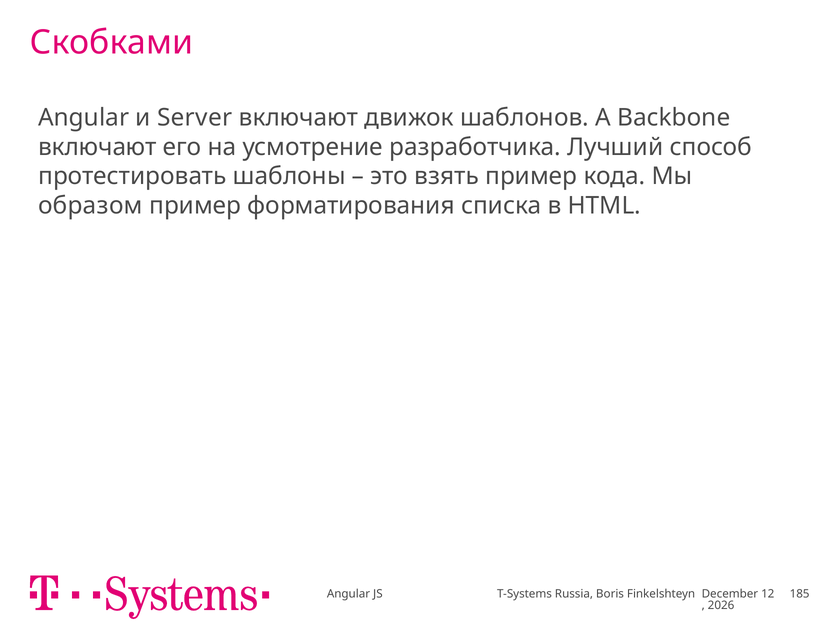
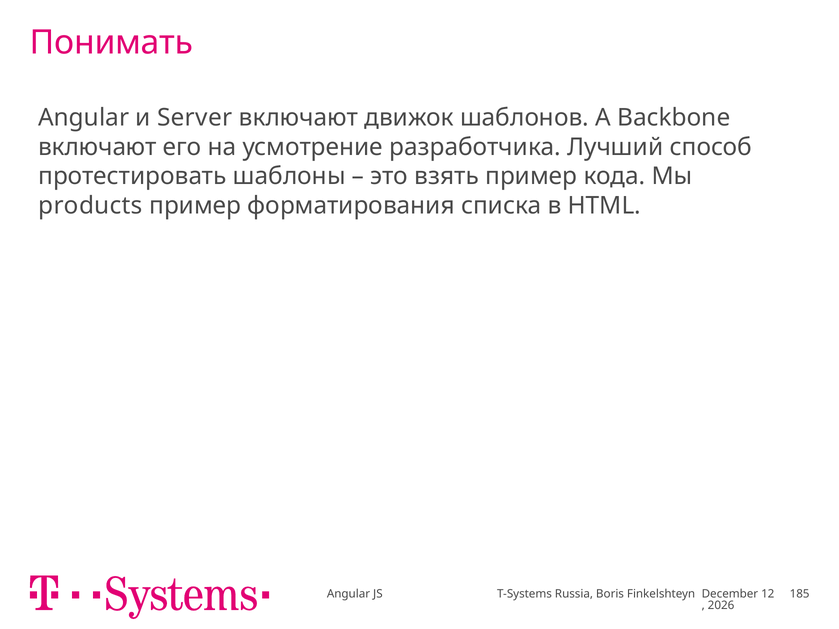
Скобками: Скобками -> Понимать
образом: образом -> products
